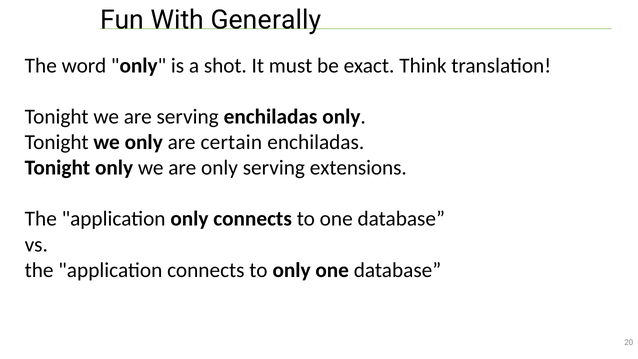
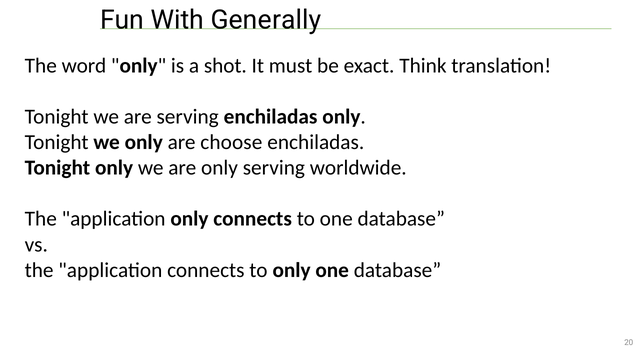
certain: certain -> choose
extensions: extensions -> worldwide
